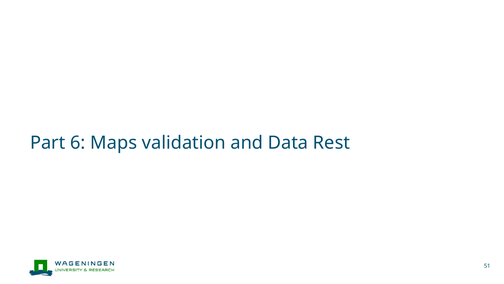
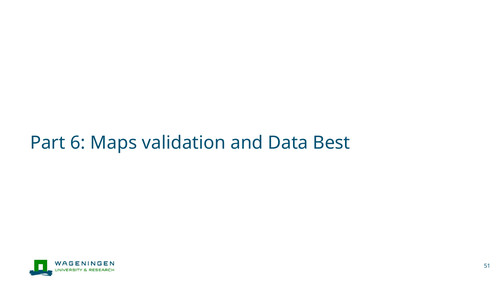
Rest: Rest -> Best
